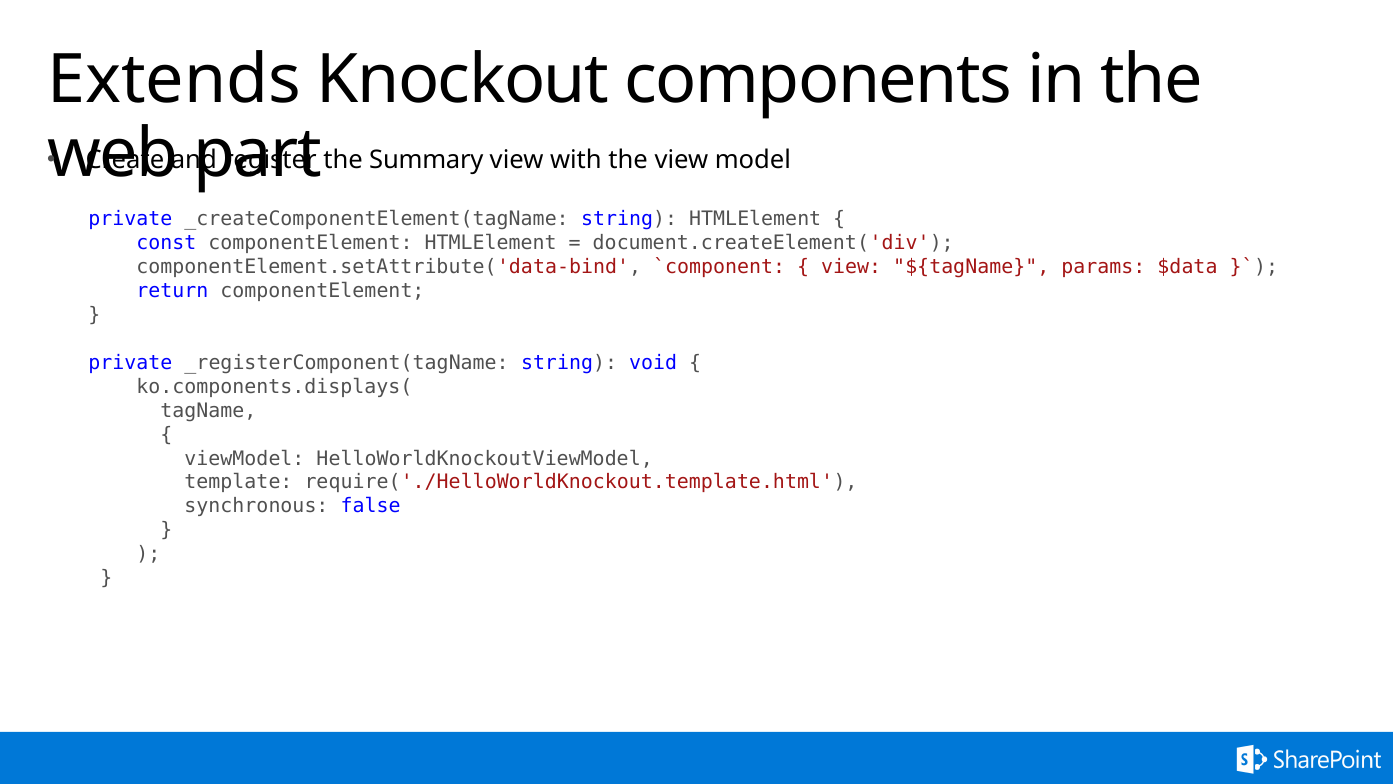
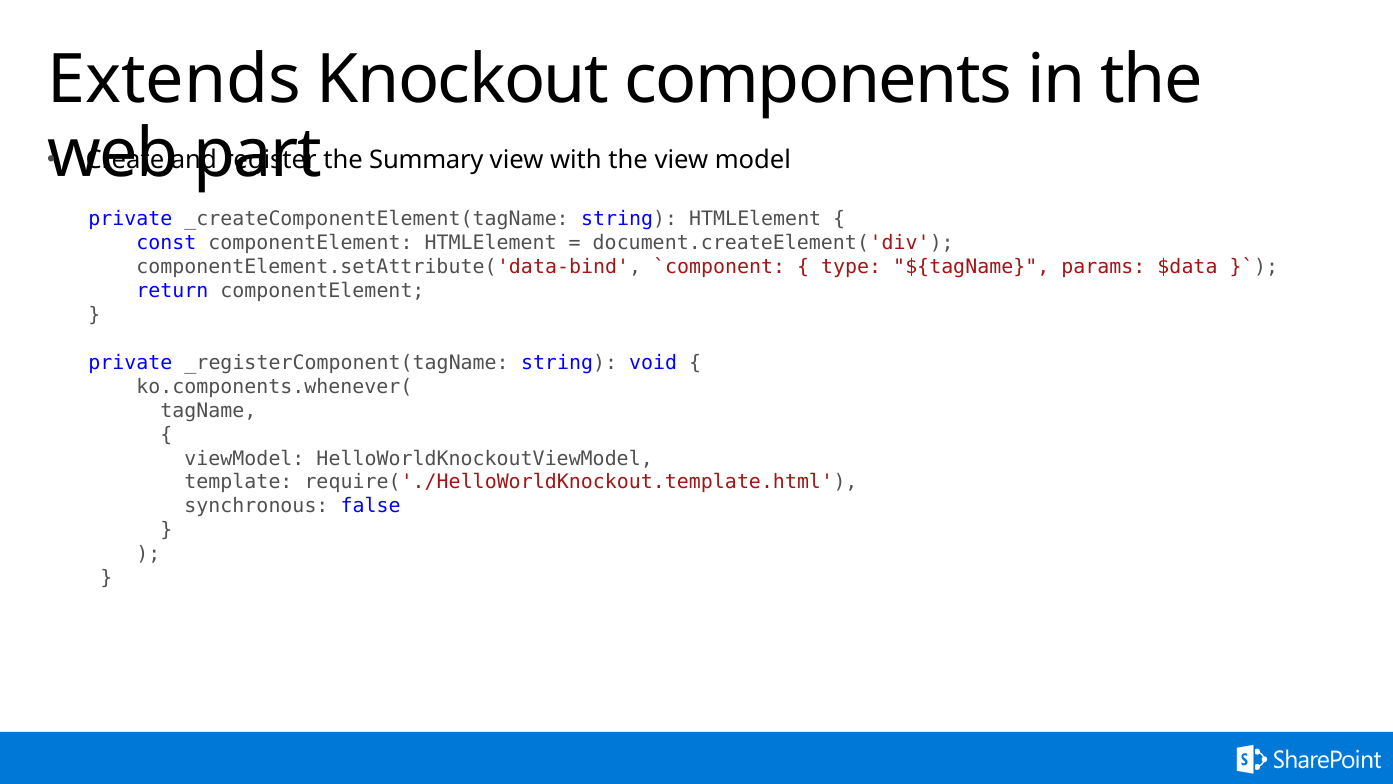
view at (851, 267): view -> type
ko.components.displays(: ko.components.displays( -> ko.components.whenever(
